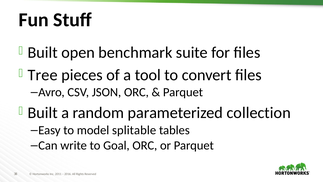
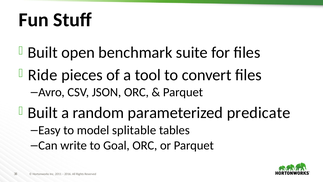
Tree: Tree -> Ride
collection: collection -> predicate
